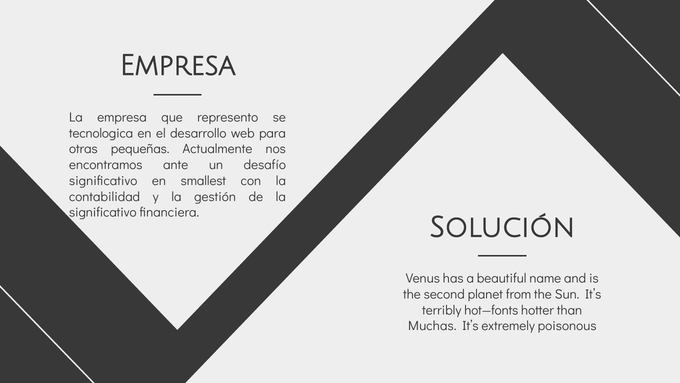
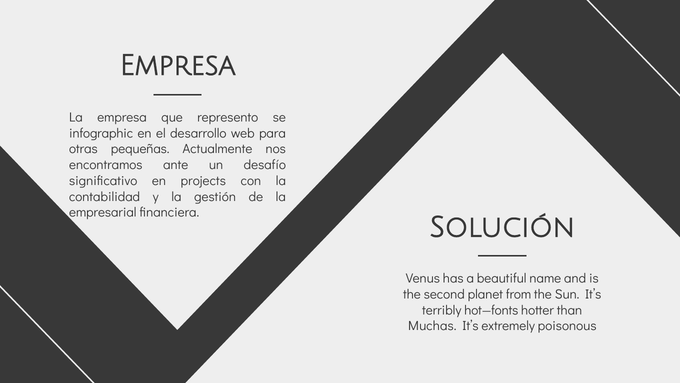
tecnologica: tecnologica -> infographic
smallest: smallest -> projects
significativo at (103, 212): significativo -> empresarial
